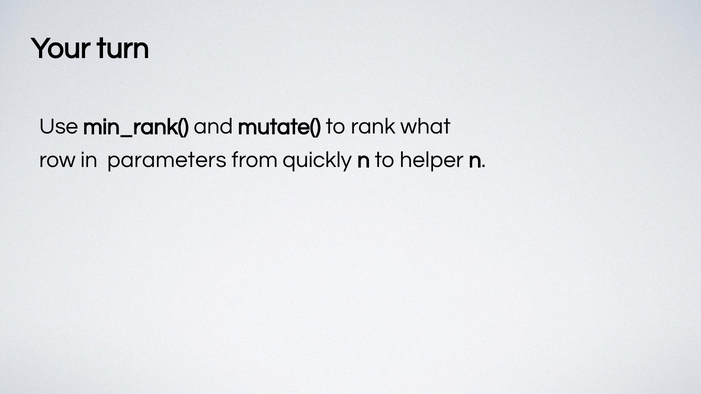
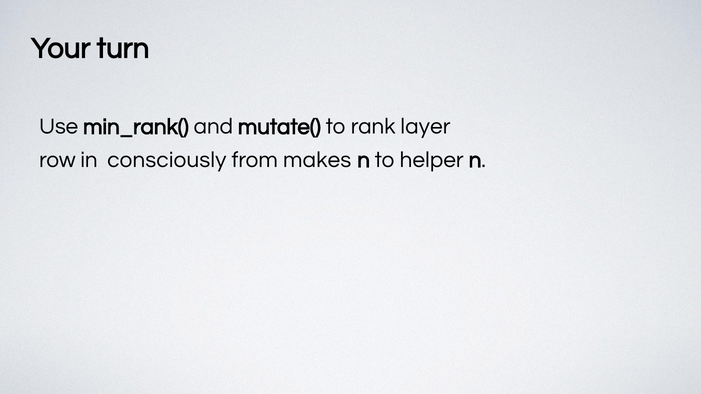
what: what -> layer
parameters: parameters -> consciously
quickly: quickly -> makes
